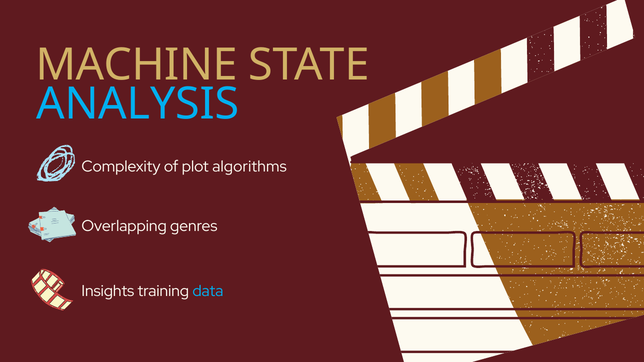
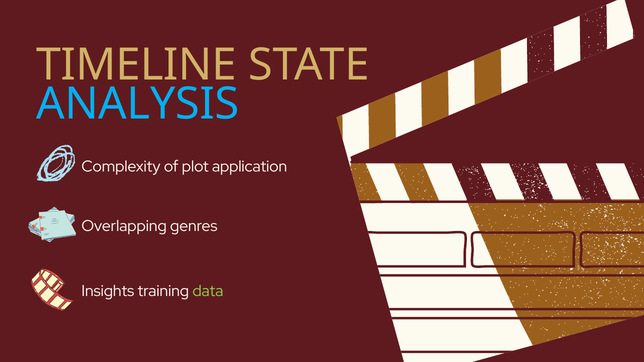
MACHINE: MACHINE -> TIMELINE
algorithms: algorithms -> application
data colour: light blue -> light green
